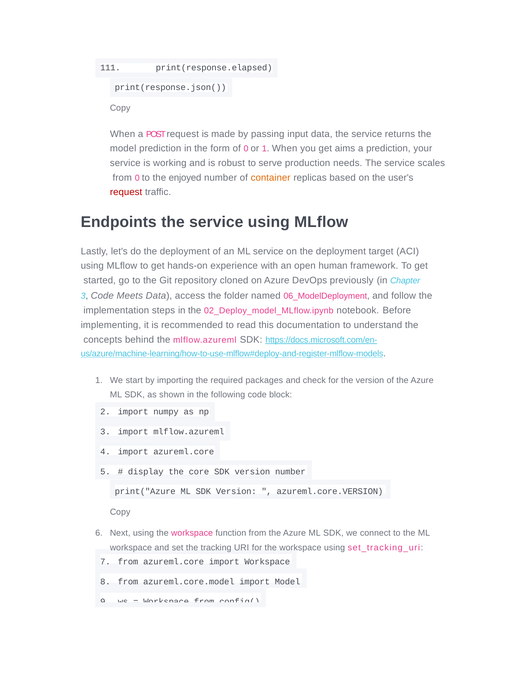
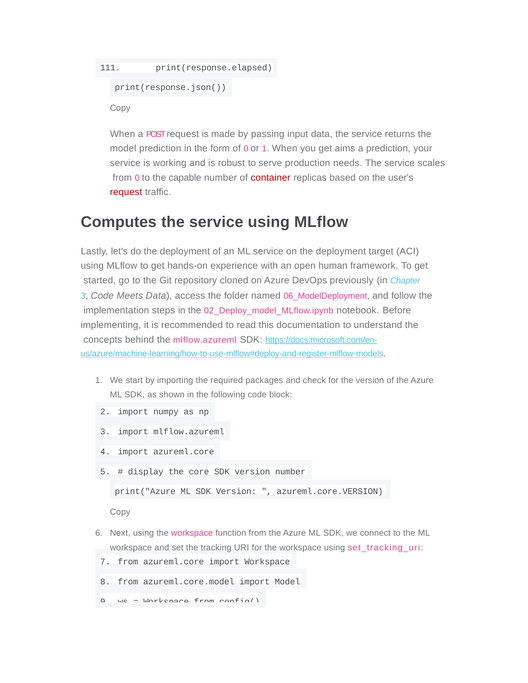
enjoyed: enjoyed -> capable
container colour: orange -> red
Endpoints: Endpoints -> Computes
